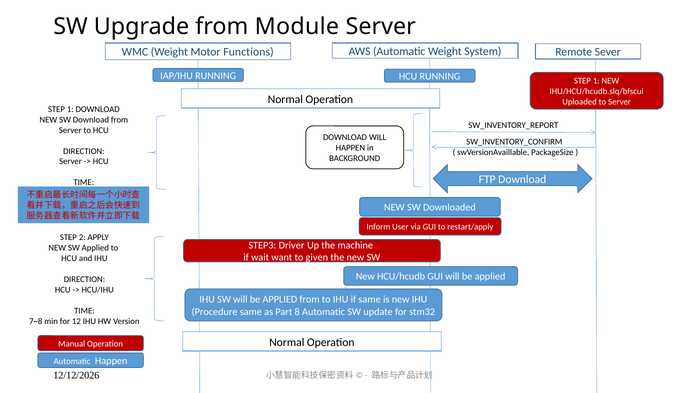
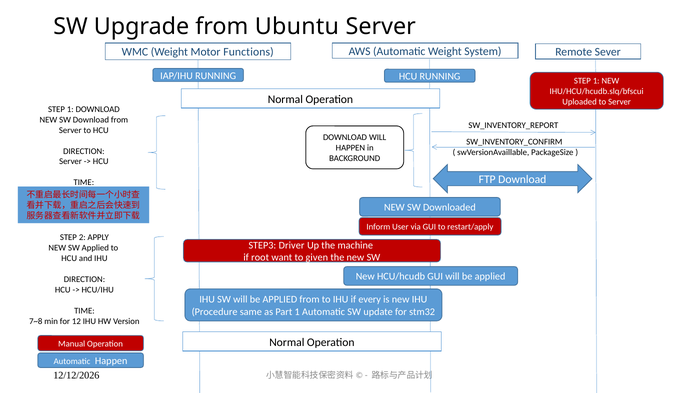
Module: Module -> Ubuntu
wait: wait -> root
if same: same -> every
Part 8: 8 -> 1
